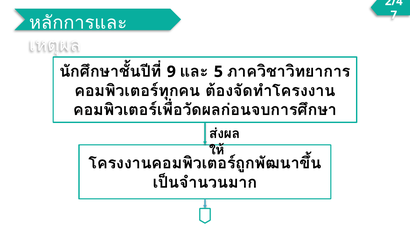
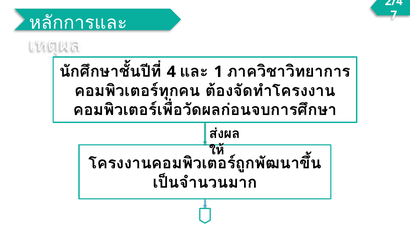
9: 9 -> 4
5: 5 -> 1
